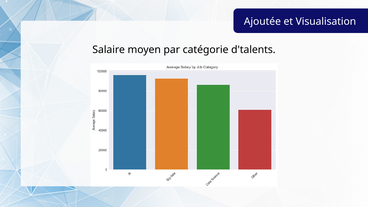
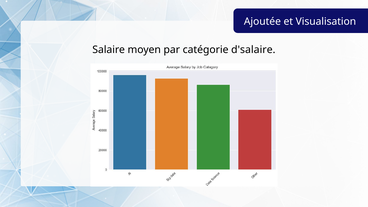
d'talents: d'talents -> d'salaire
